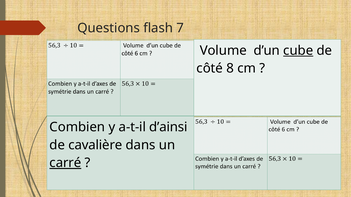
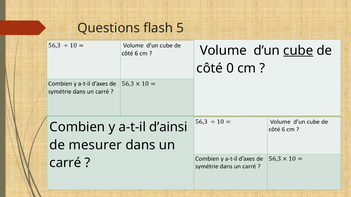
7: 7 -> 5
8: 8 -> 0
cavalière: cavalière -> mesurer
carré underline: present -> none
